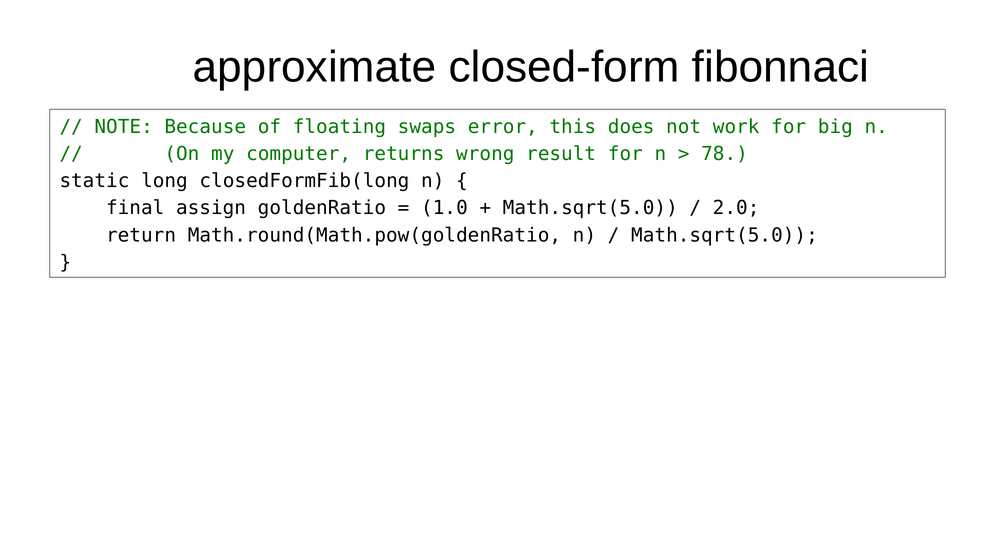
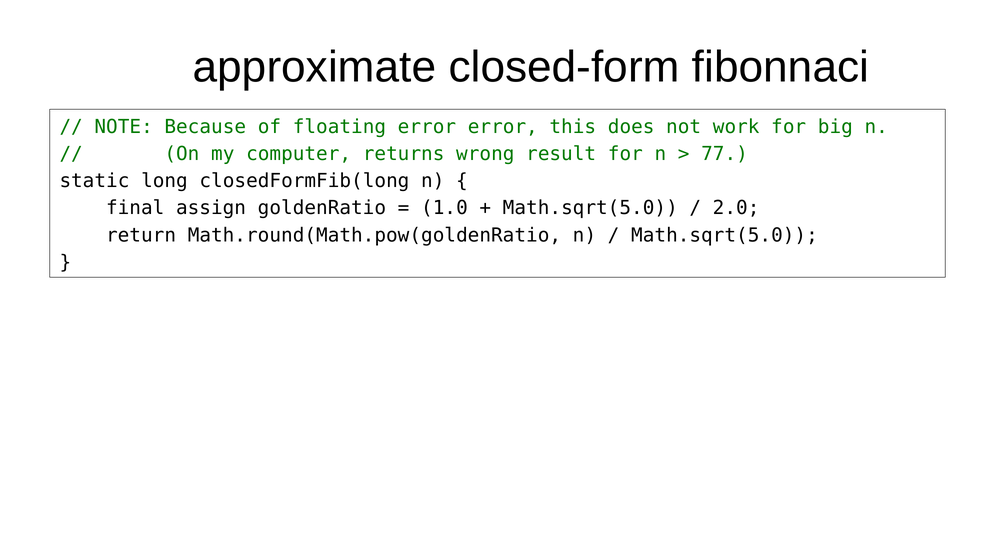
floating swaps: swaps -> error
78: 78 -> 77
